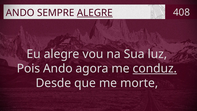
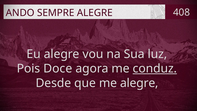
ALEGRE at (95, 13) underline: present -> none
Pois Ando: Ando -> Doce
me morte: morte -> alegre
